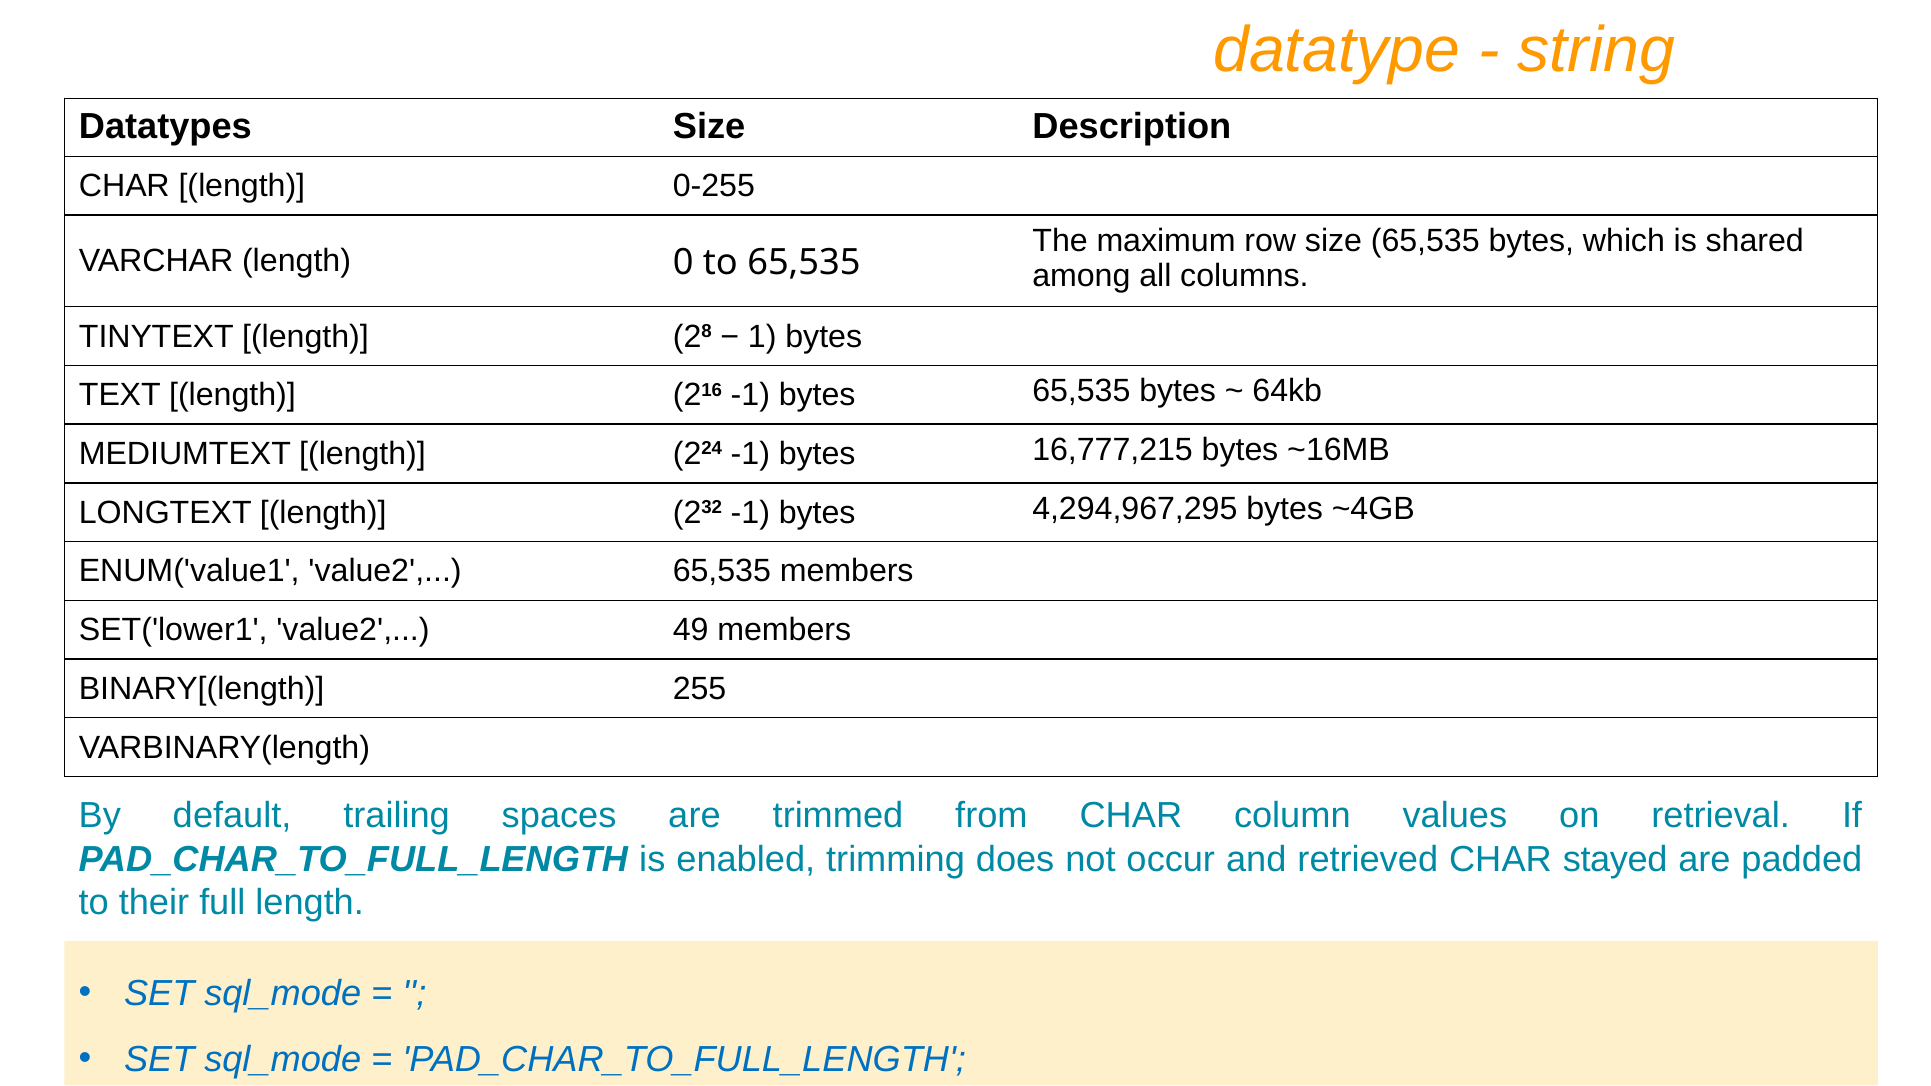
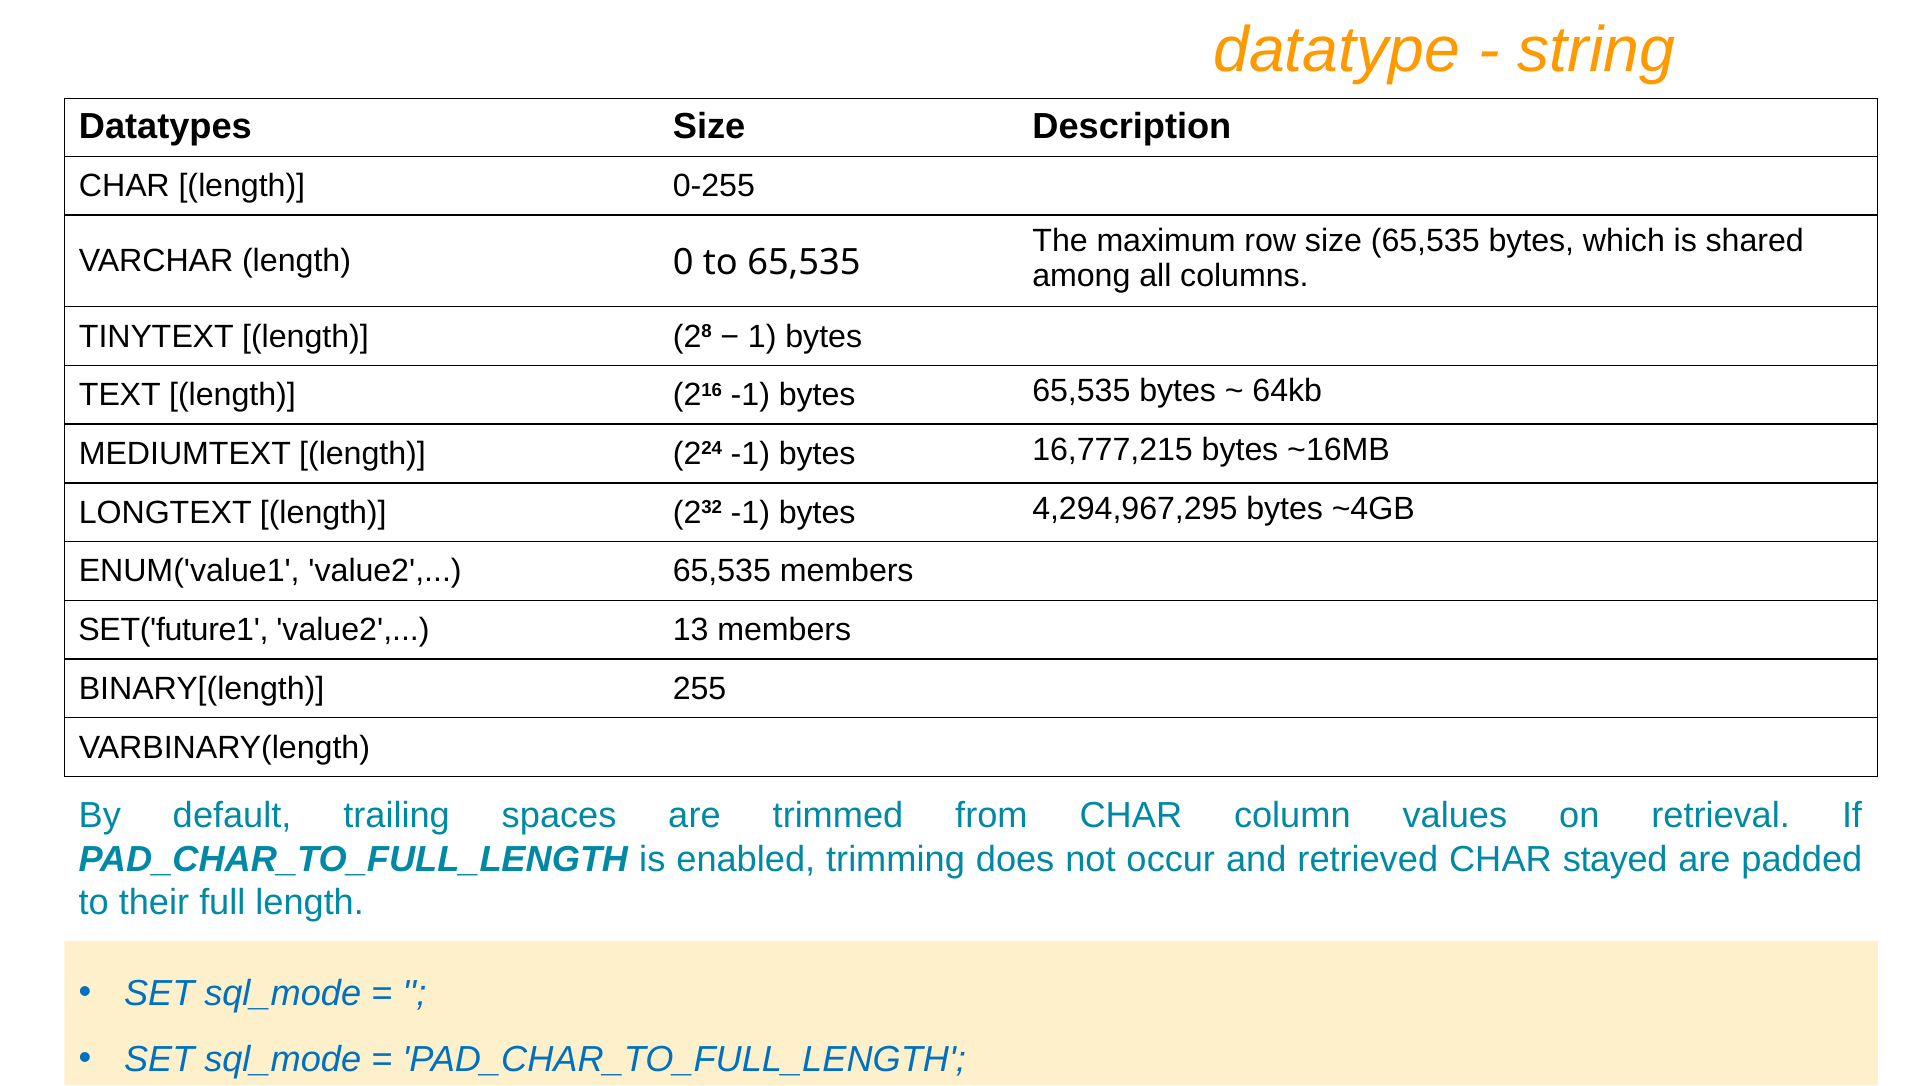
SET('lower1: SET('lower1 -> SET('future1
49: 49 -> 13
